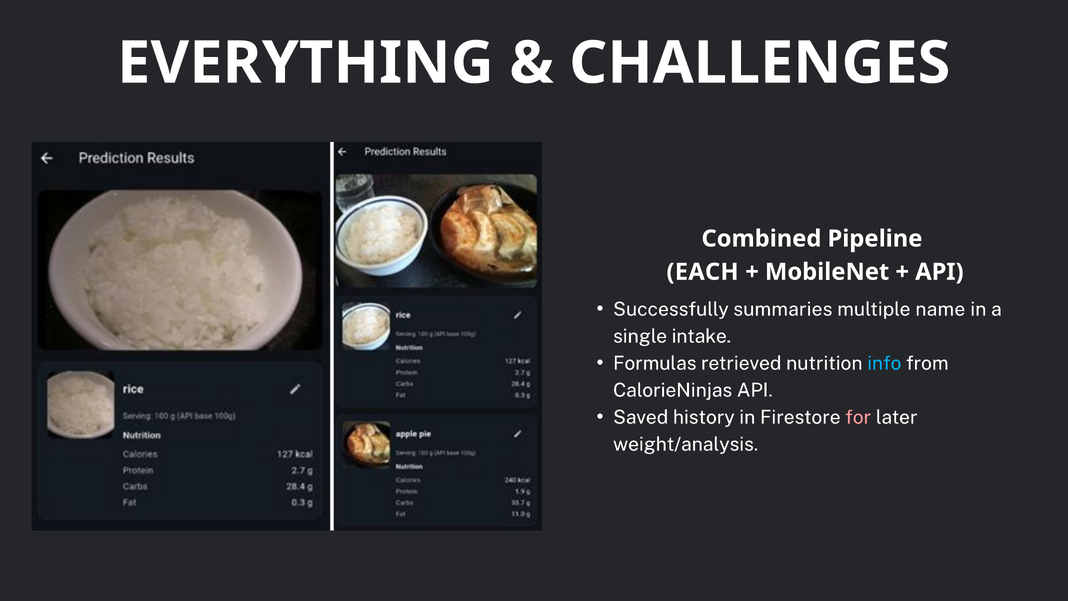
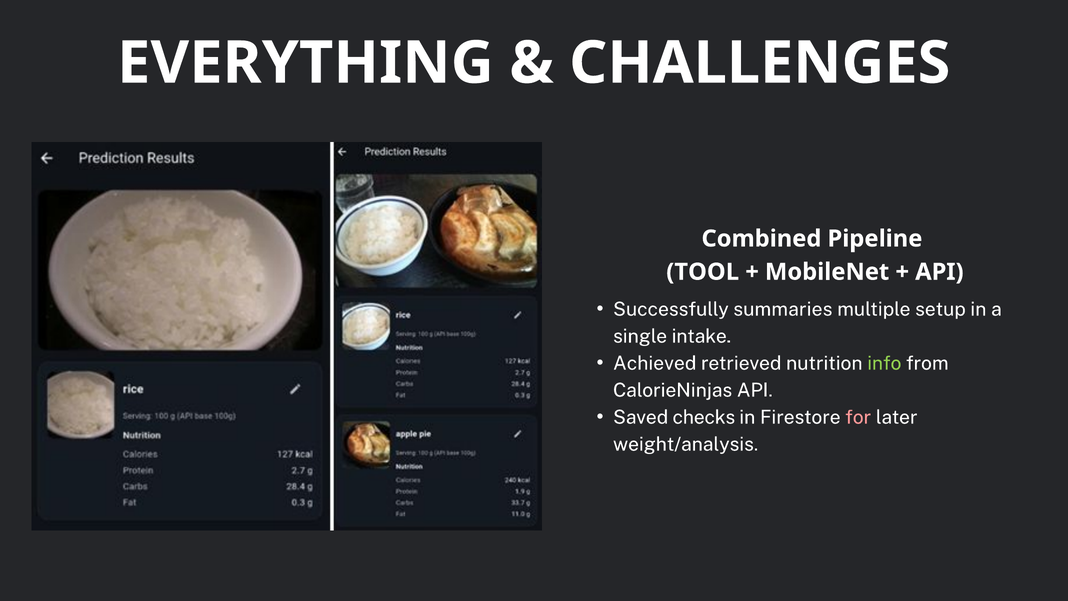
EACH: EACH -> TOOL
name: name -> setup
Formulas: Formulas -> Achieved
info colour: light blue -> light green
history: history -> checks
